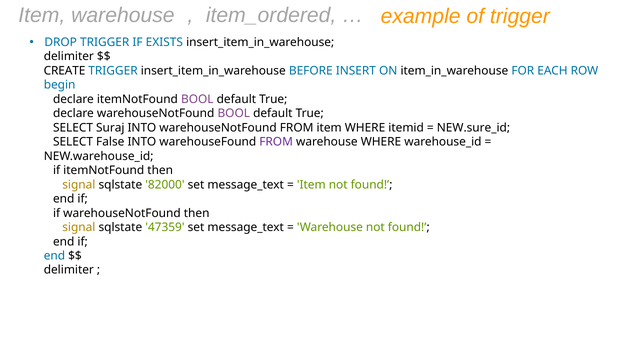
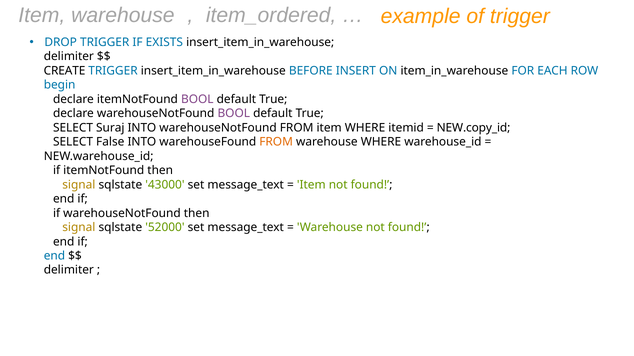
NEW.sure_id: NEW.sure_id -> NEW.copy_id
FROM at (276, 142) colour: purple -> orange
82000: 82000 -> 43000
47359: 47359 -> 52000
